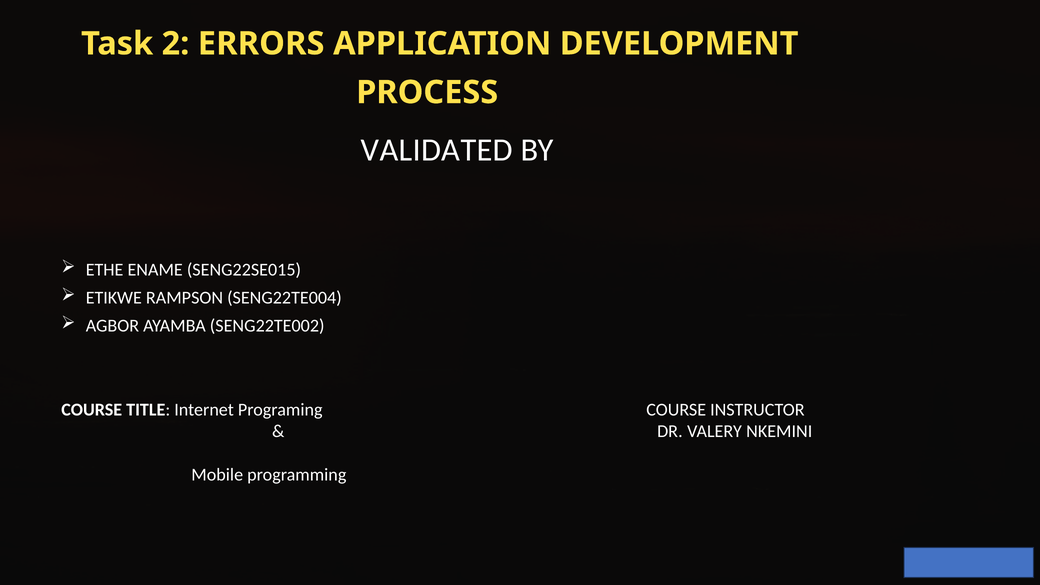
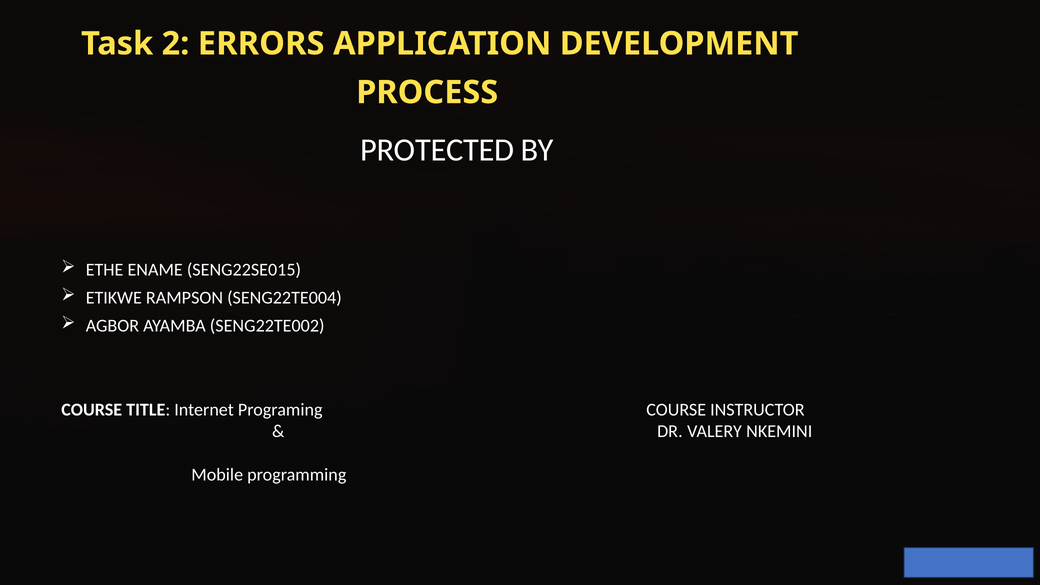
VALIDATED: VALIDATED -> PROTECTED
